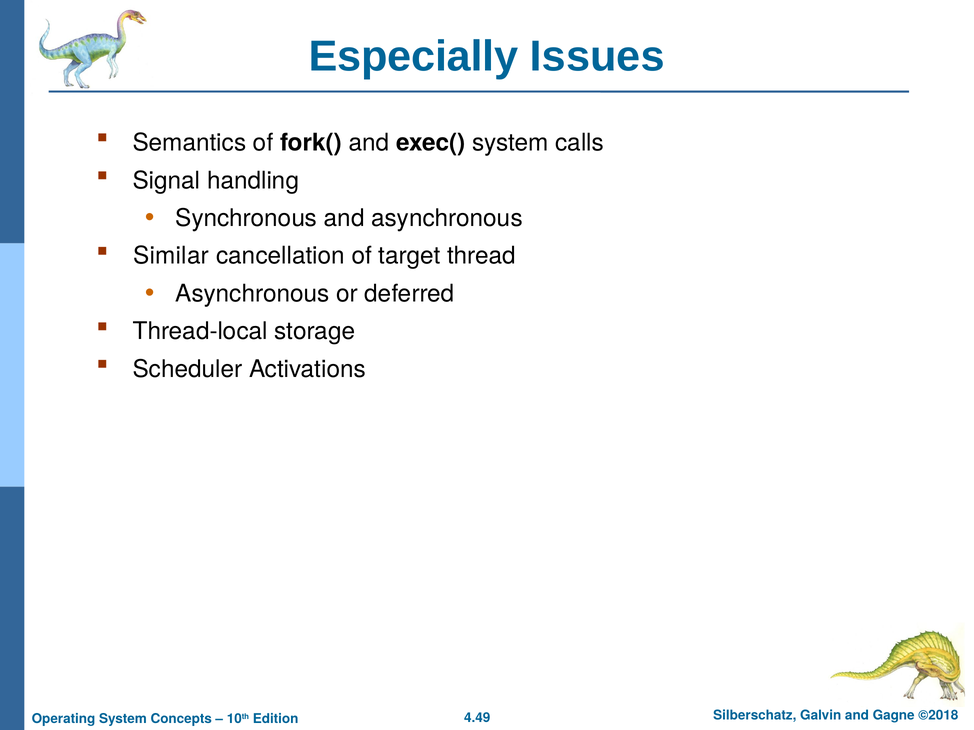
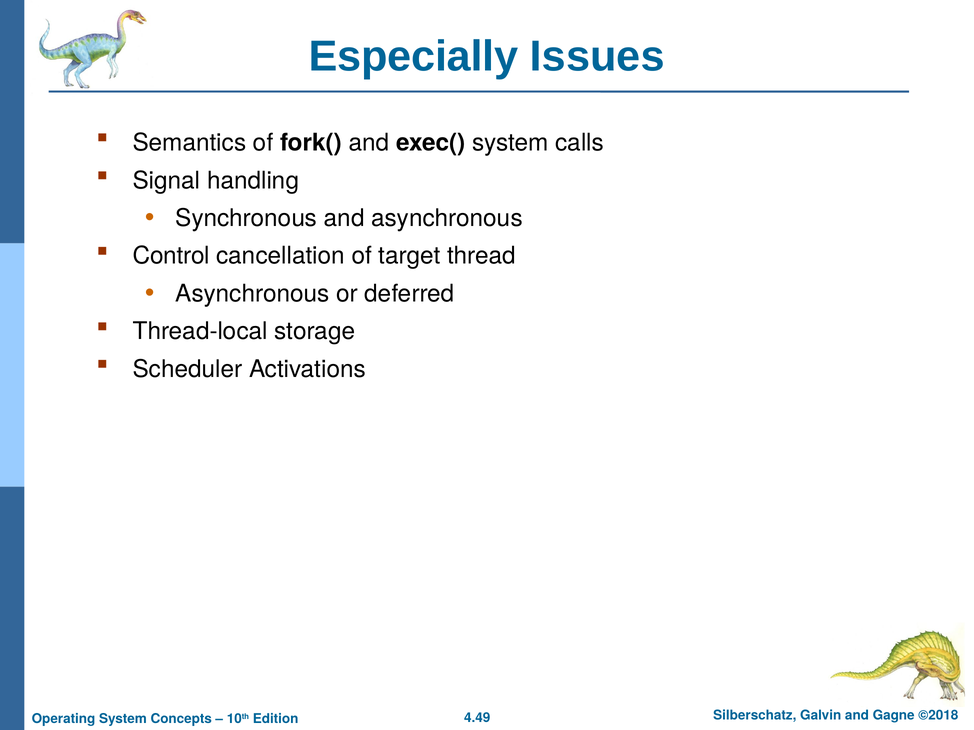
Similar: Similar -> Control
